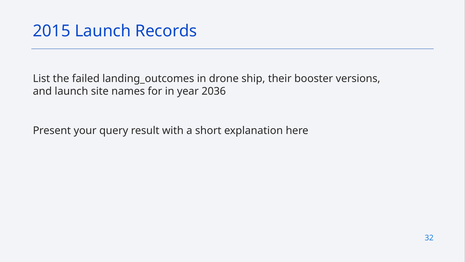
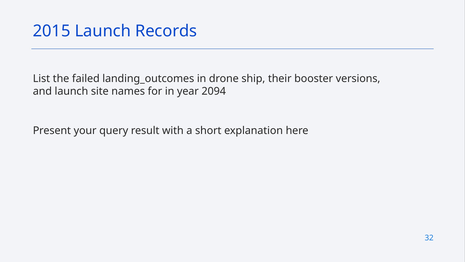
2036: 2036 -> 2094
